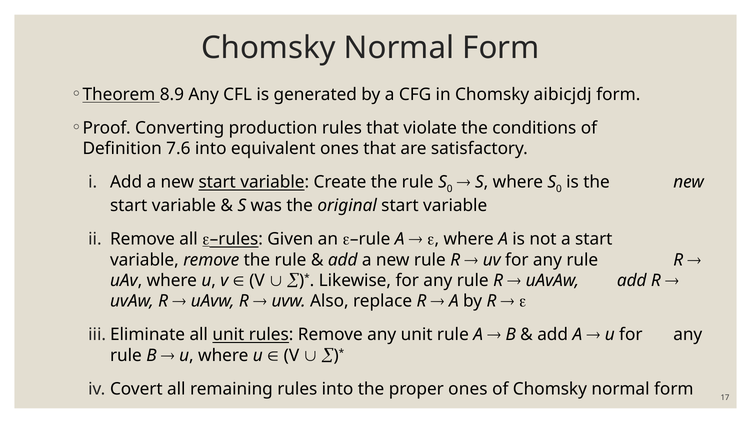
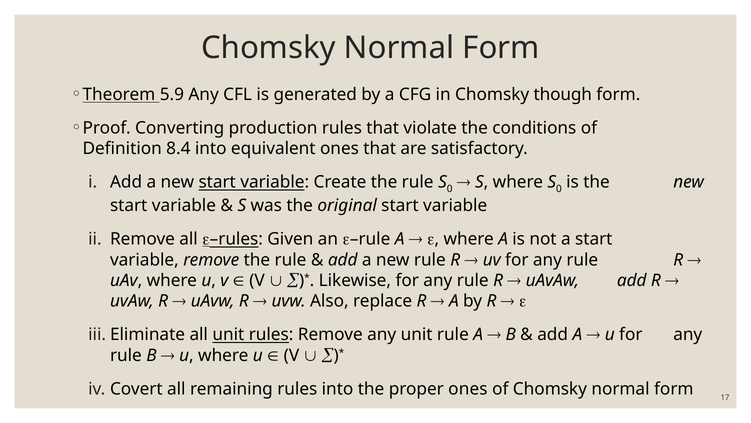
8.9: 8.9 -> 5.9
aibicjdj: aibicjdj -> though
7.6: 7.6 -> 8.4
